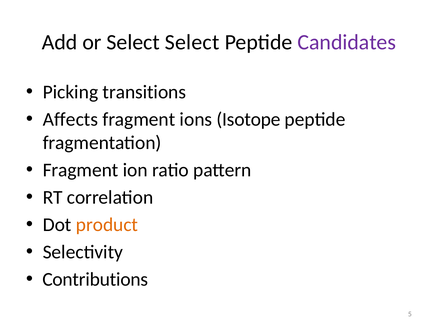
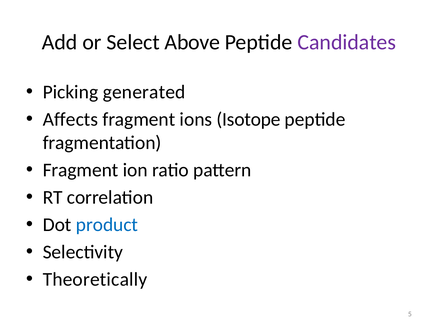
Select Select: Select -> Above
transitions: transitions -> generated
product colour: orange -> blue
Contributions: Contributions -> Theoretically
